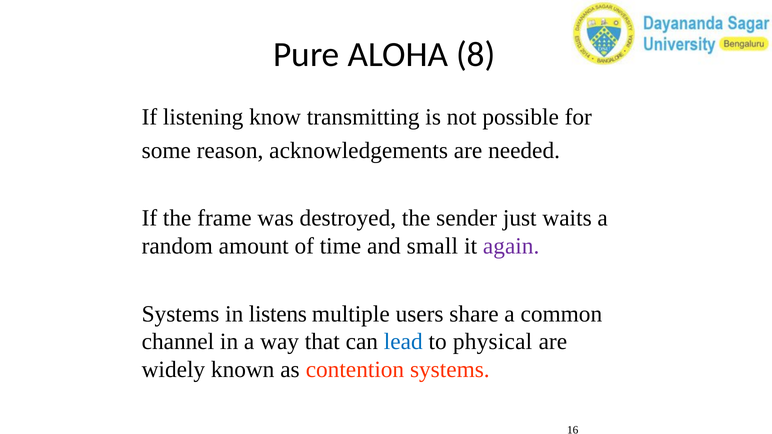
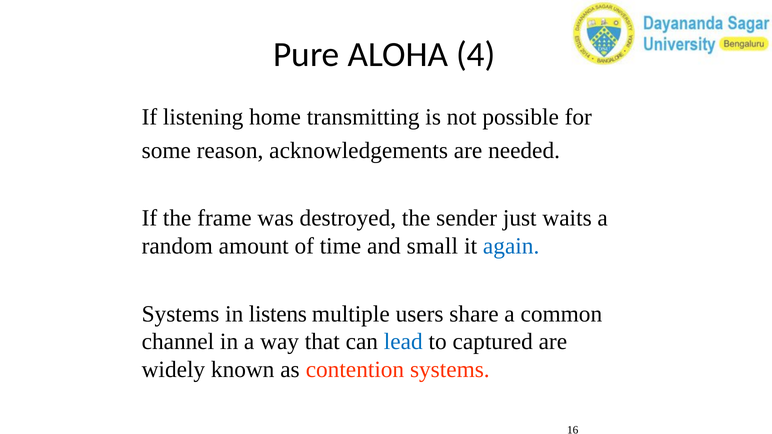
8: 8 -> 4
know: know -> home
again colour: purple -> blue
physical: physical -> captured
